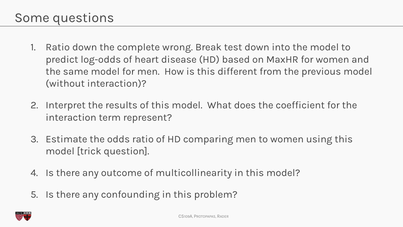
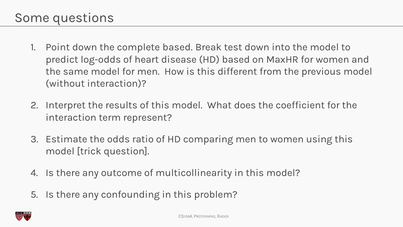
Ratio at (58, 47): Ratio -> Point
complete wrong: wrong -> based
